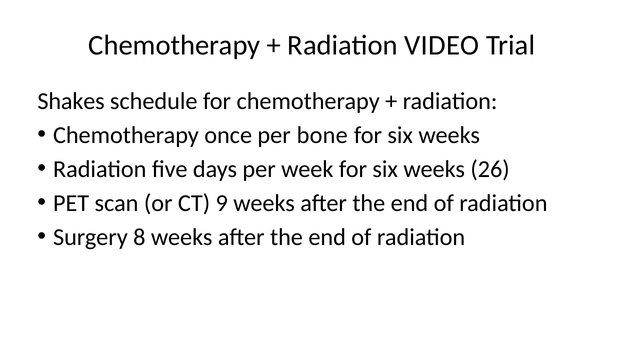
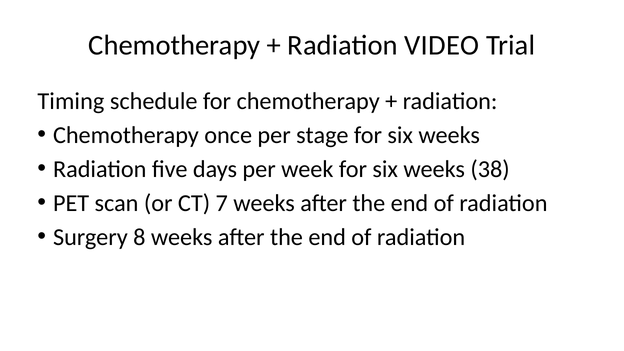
Shakes: Shakes -> Timing
bone: bone -> stage
26: 26 -> 38
9: 9 -> 7
